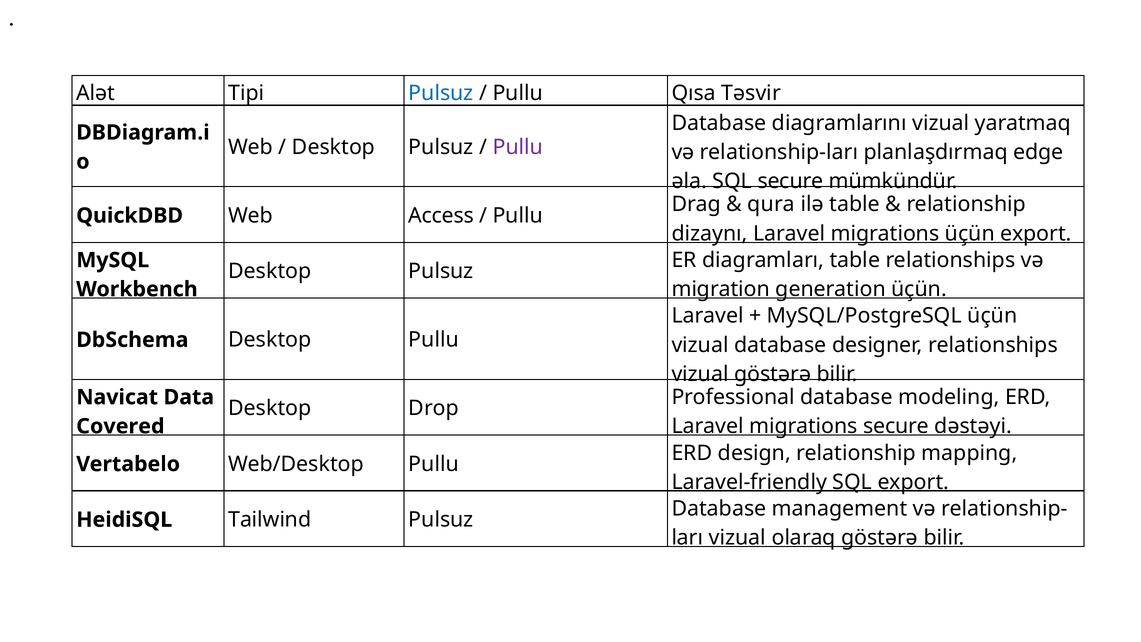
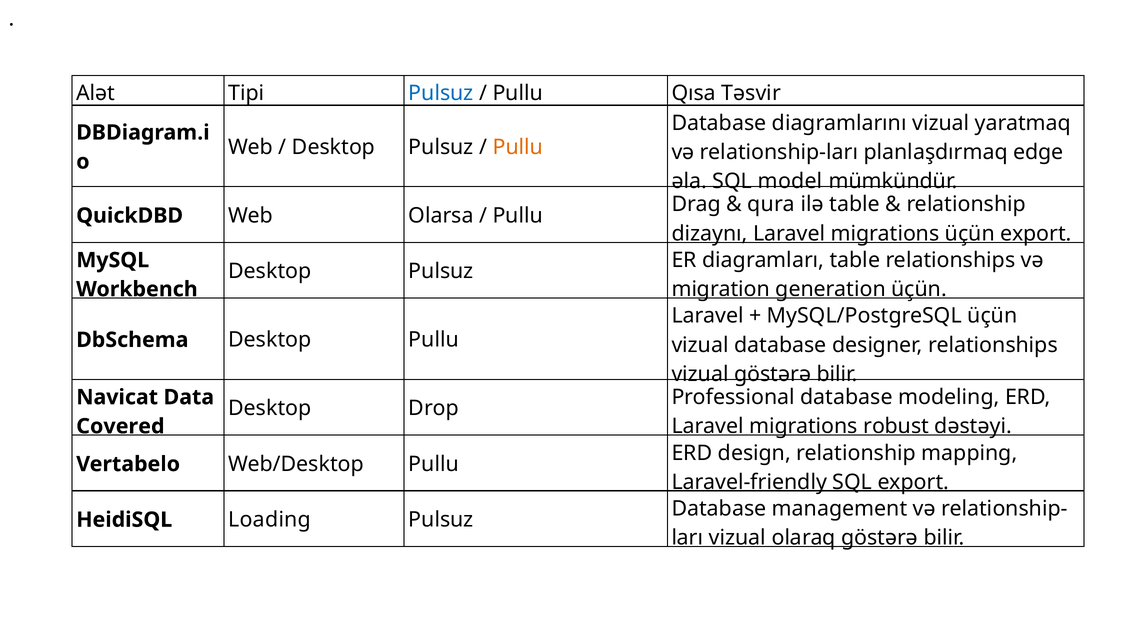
Pullu at (518, 147) colour: purple -> orange
SQL secure: secure -> model
Access: Access -> Olarsa
migrations secure: secure -> robust
Tailwind: Tailwind -> Loading
